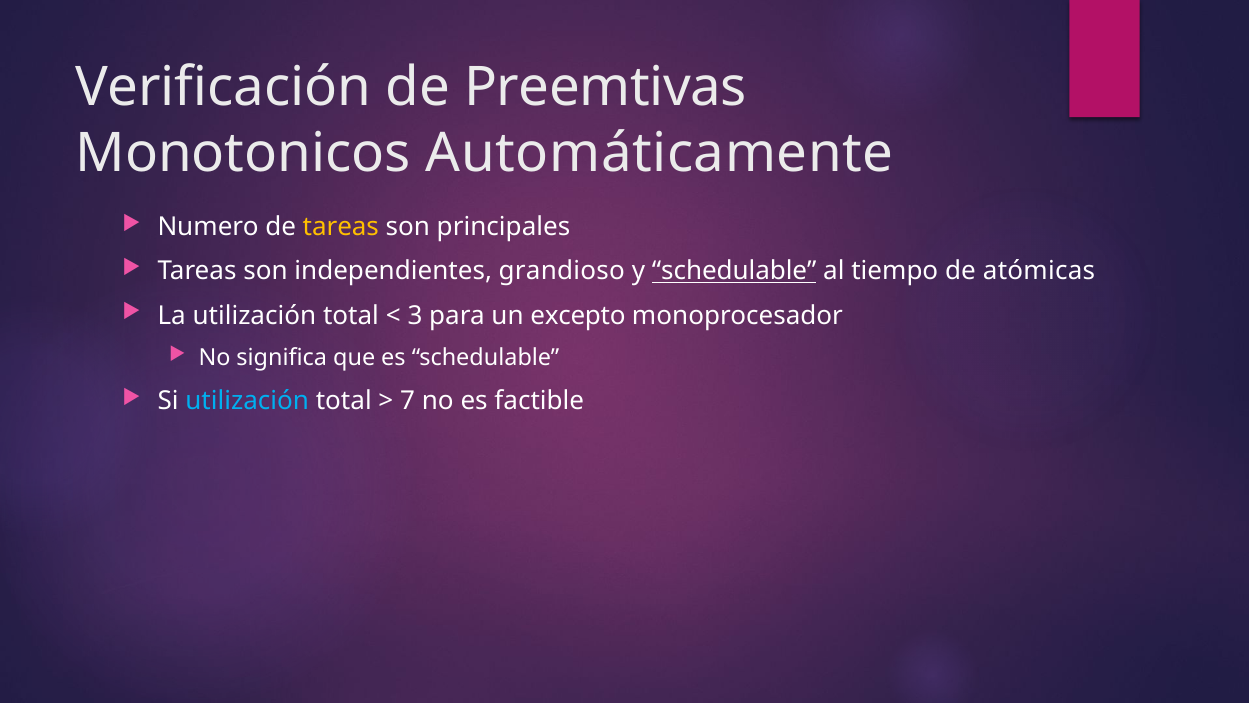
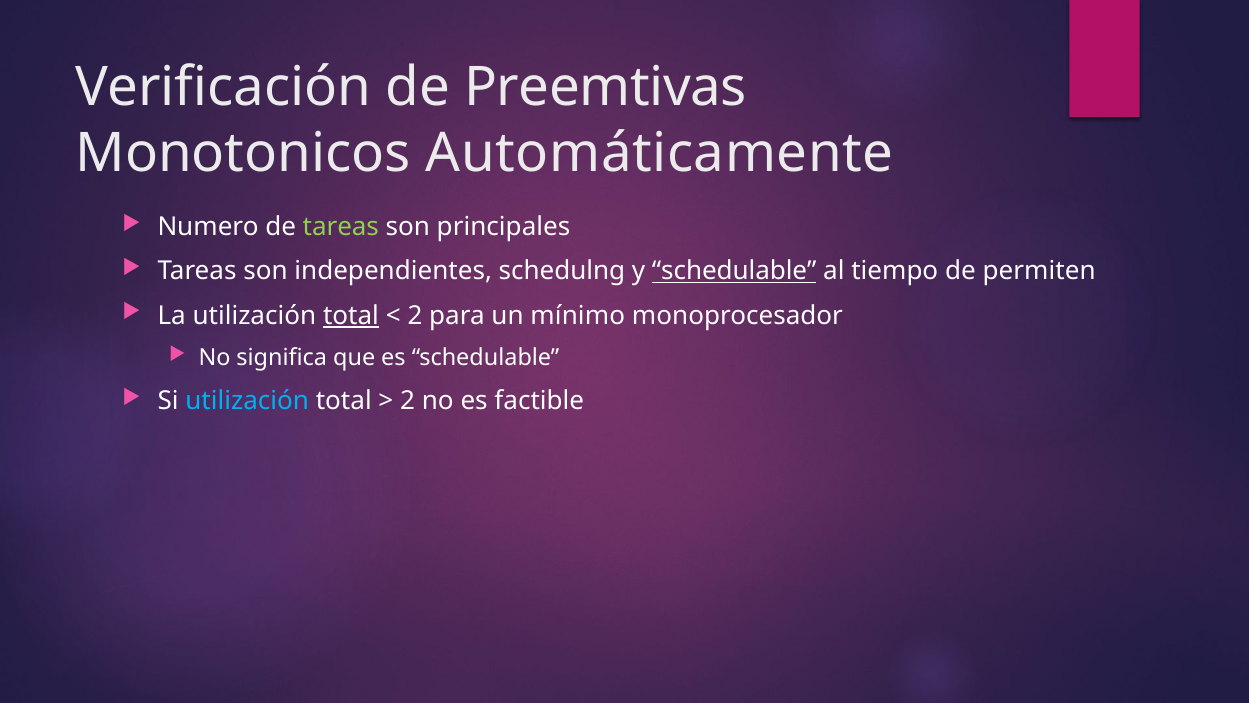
tareas at (341, 227) colour: yellow -> light green
grandioso: grandioso -> schedulng
atómicas: atómicas -> permiten
total at (351, 315) underline: none -> present
3 at (415, 315): 3 -> 2
excepto: excepto -> mínimo
7 at (408, 401): 7 -> 2
